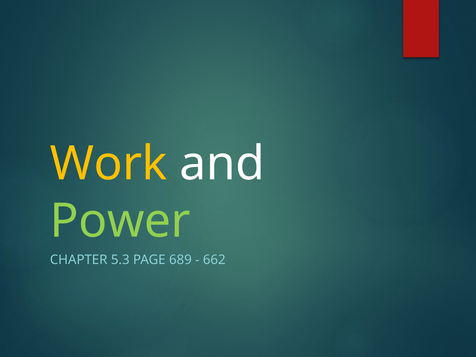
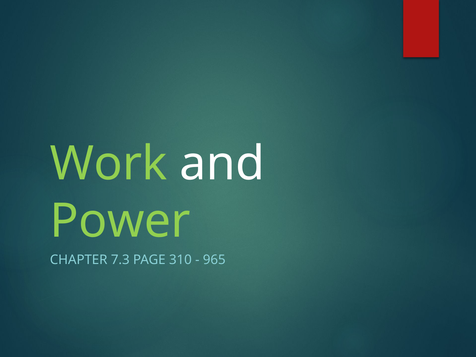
Work colour: yellow -> light green
5.3: 5.3 -> 7.3
689: 689 -> 310
662: 662 -> 965
